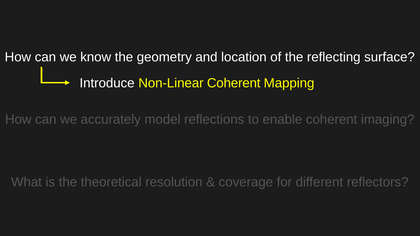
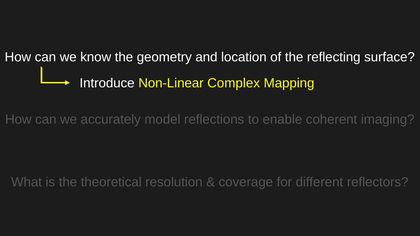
Non-Linear Coherent: Coherent -> Complex
